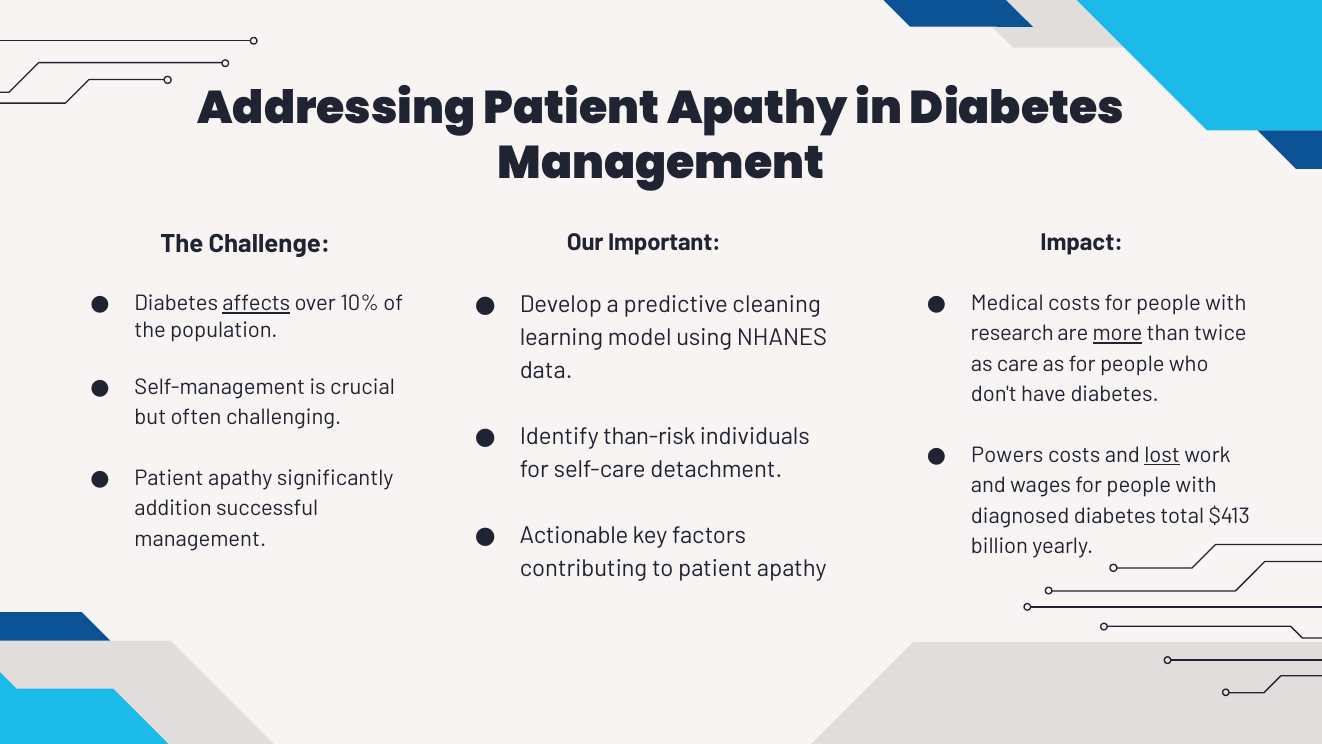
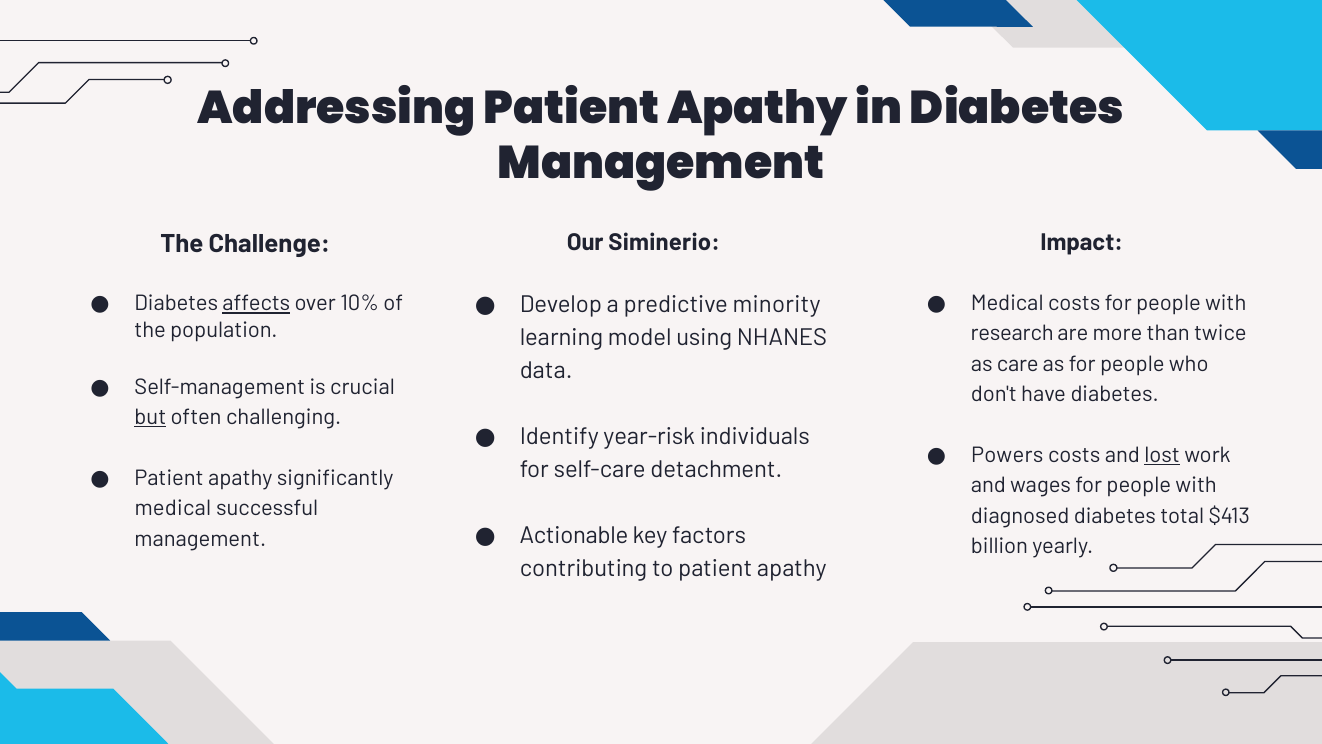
Important: Important -> Siminerio
cleaning: cleaning -> minority
more underline: present -> none
but underline: none -> present
than-risk: than-risk -> year-risk
addition at (173, 508): addition -> medical
